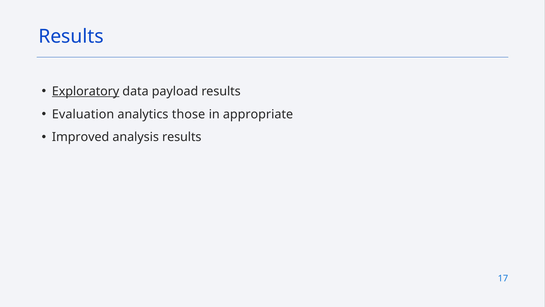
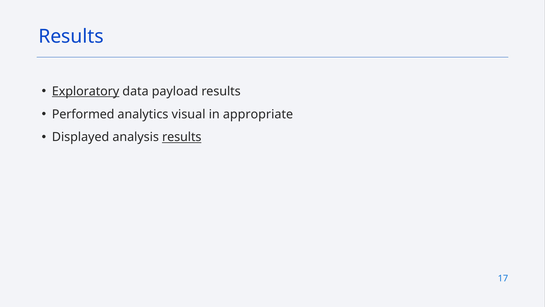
Evaluation: Evaluation -> Performed
those: those -> visual
Improved: Improved -> Displayed
results at (182, 137) underline: none -> present
